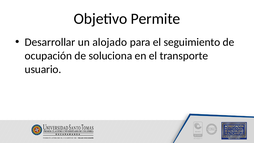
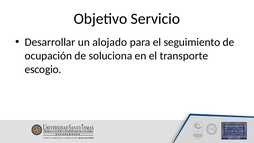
Permite: Permite -> Servicio
usuario: usuario -> escogio
